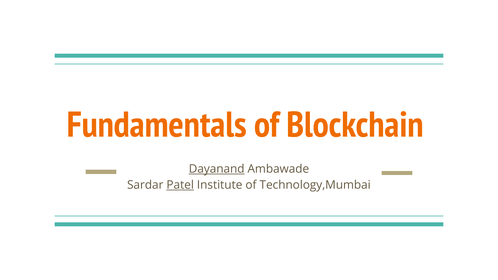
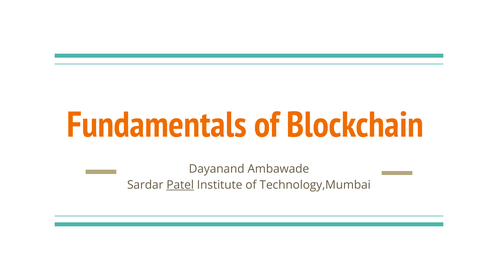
Dayanand underline: present -> none
